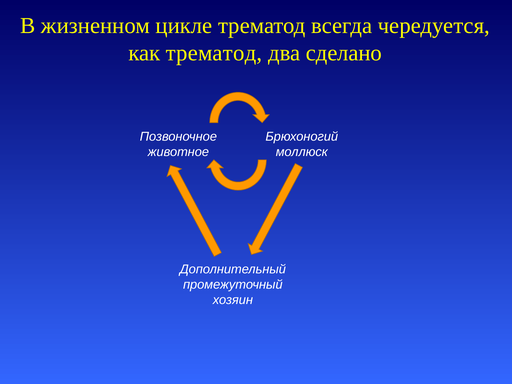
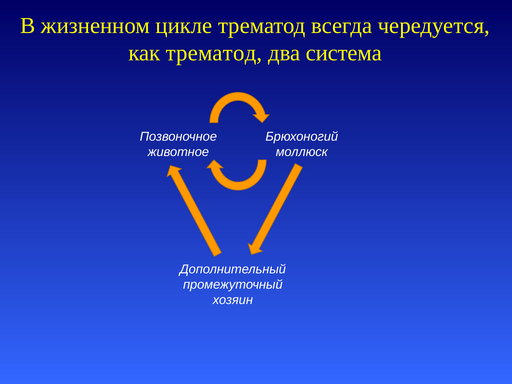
сделано: сделано -> система
